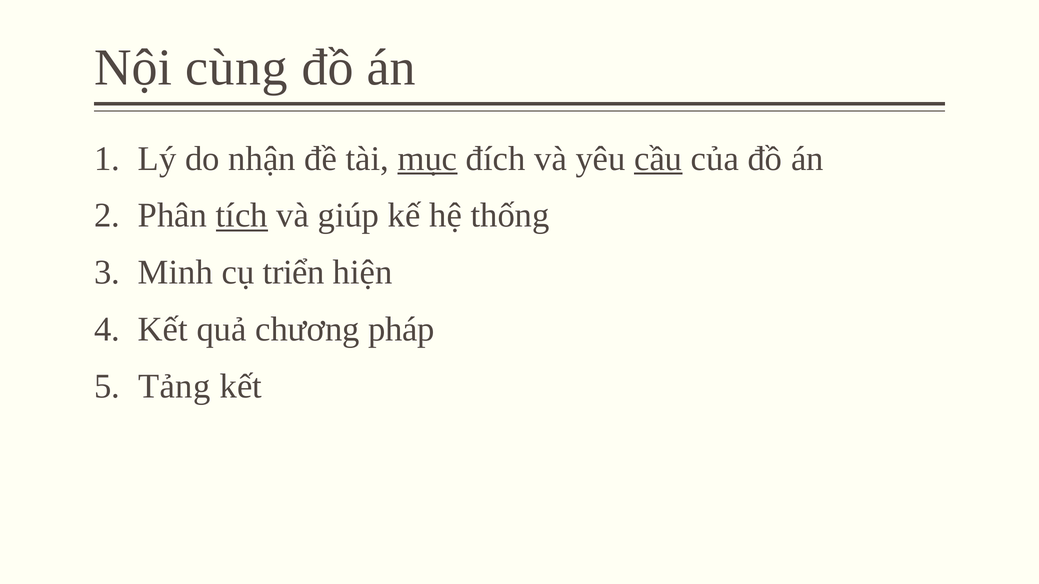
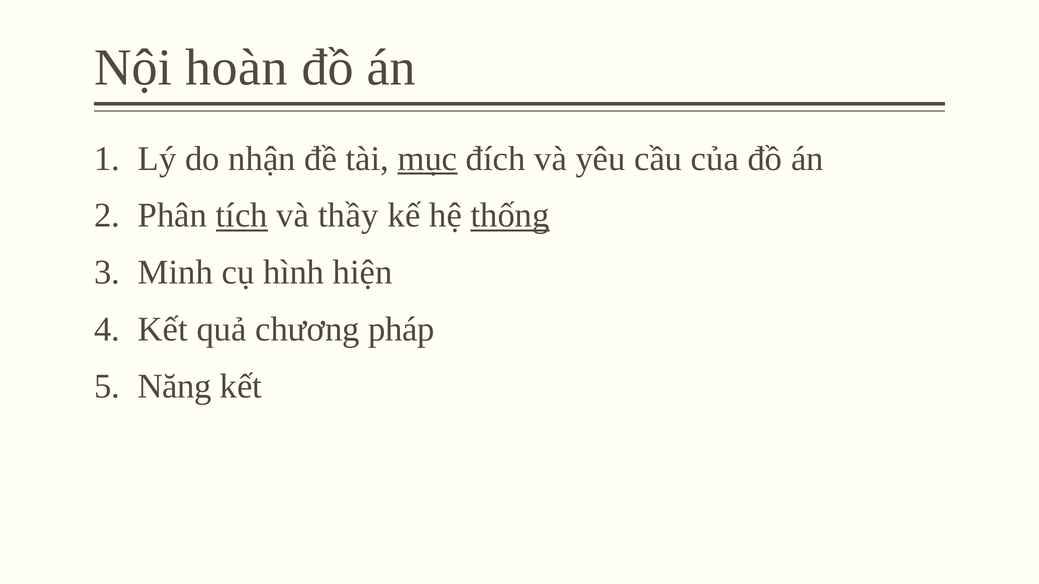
cùng: cùng -> hoàn
cầu underline: present -> none
giúp: giúp -> thầy
thống underline: none -> present
triển: triển -> hình
Tảng: Tảng -> Năng
